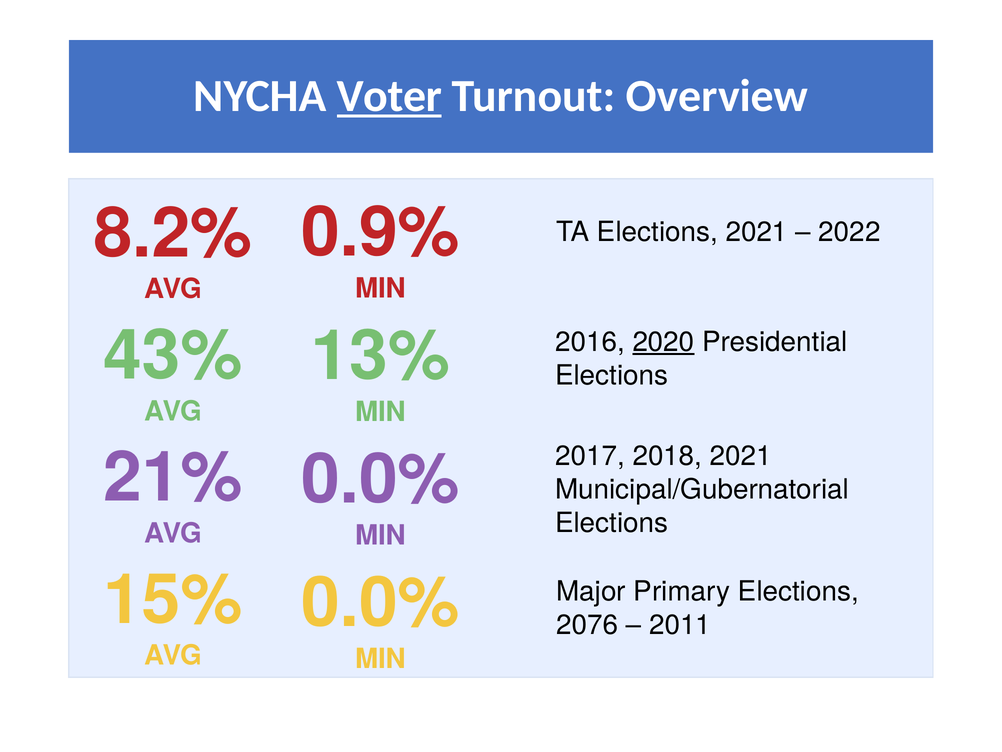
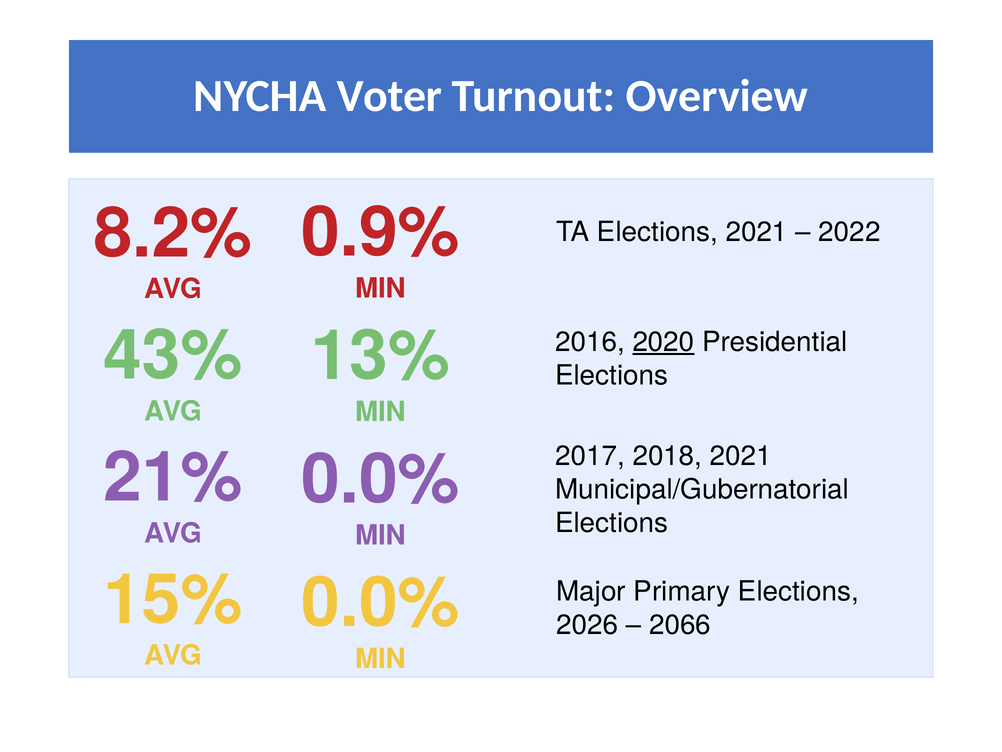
Voter underline: present -> none
2076: 2076 -> 2026
2011: 2011 -> 2066
